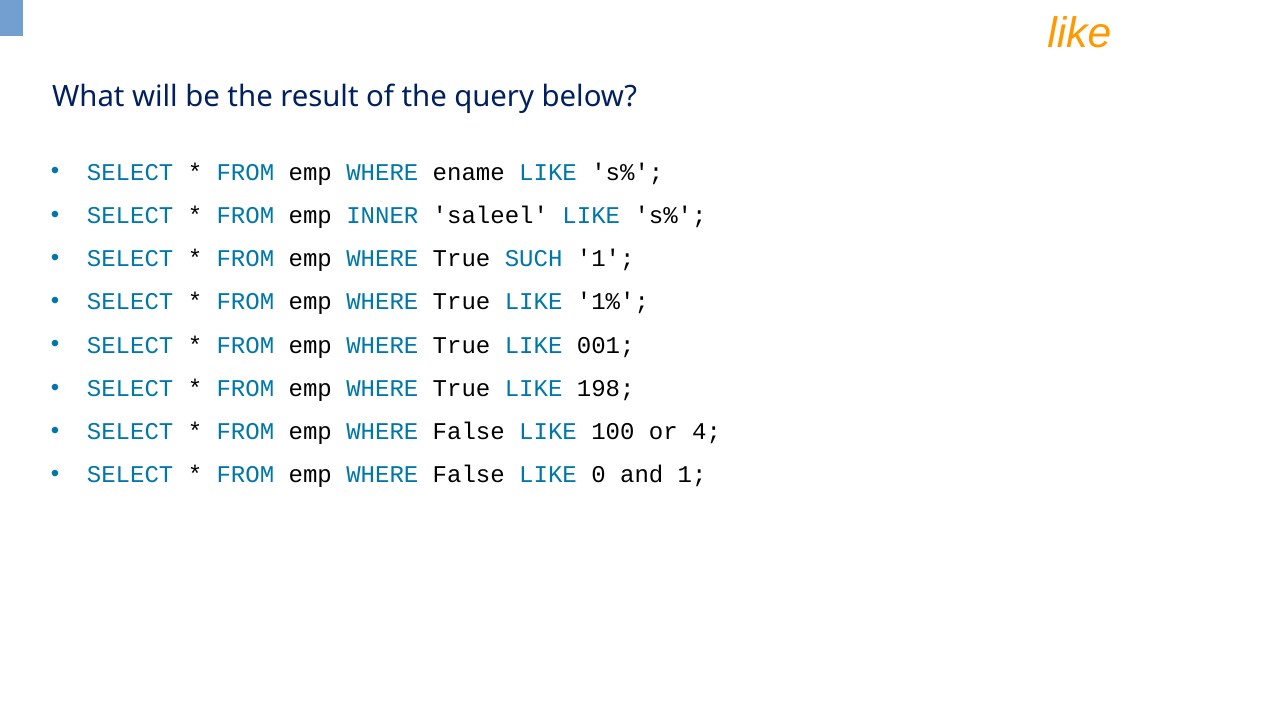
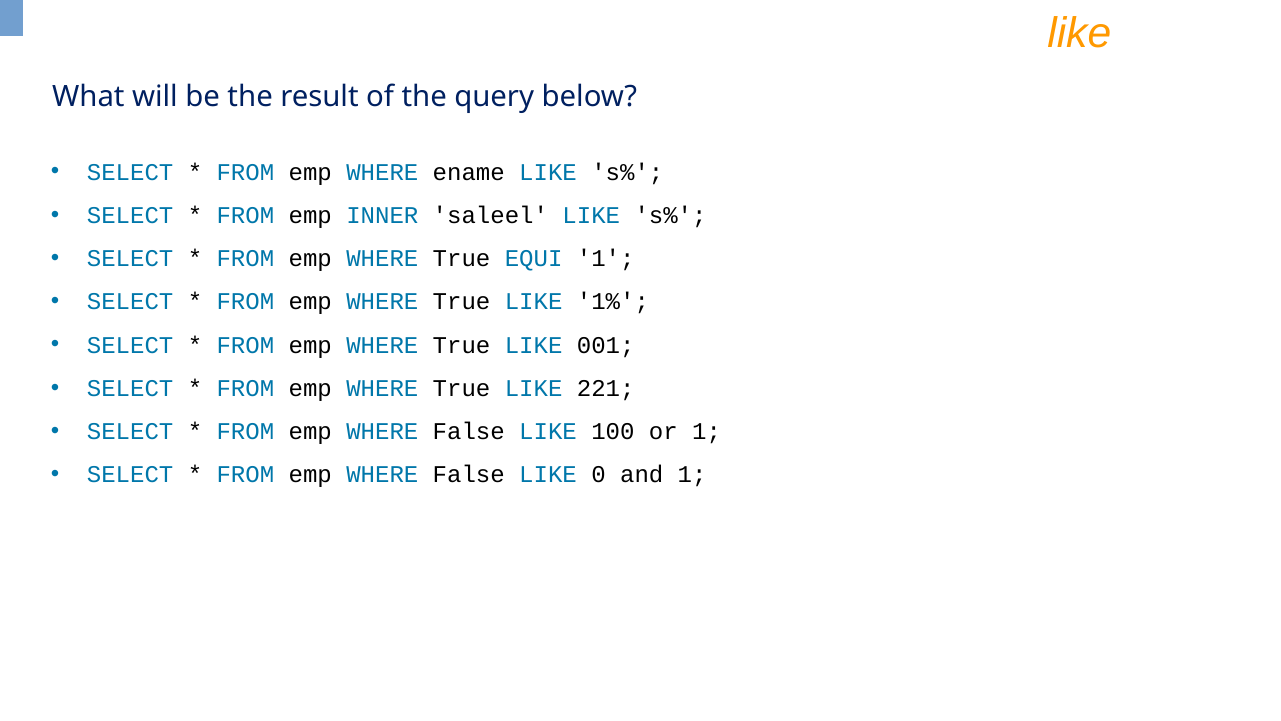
SUCH: SUCH -> EQUI
198: 198 -> 221
or 4: 4 -> 1
